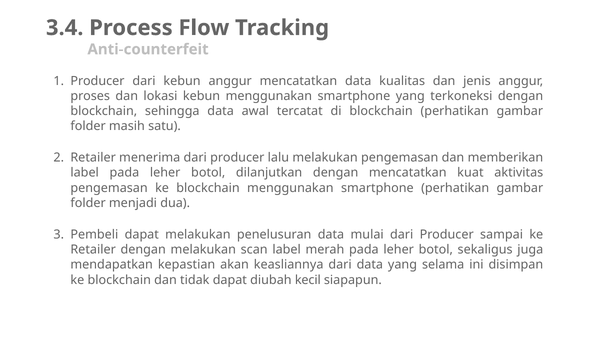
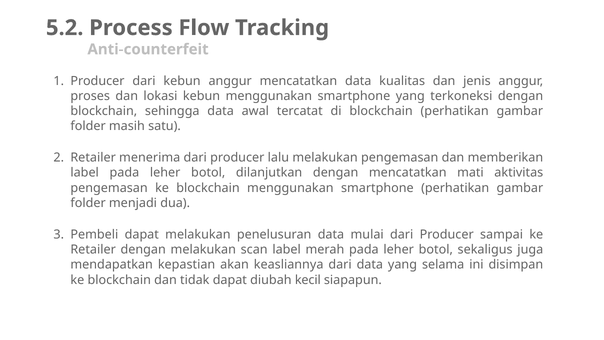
3.4: 3.4 -> 5.2
kuat: kuat -> mati
